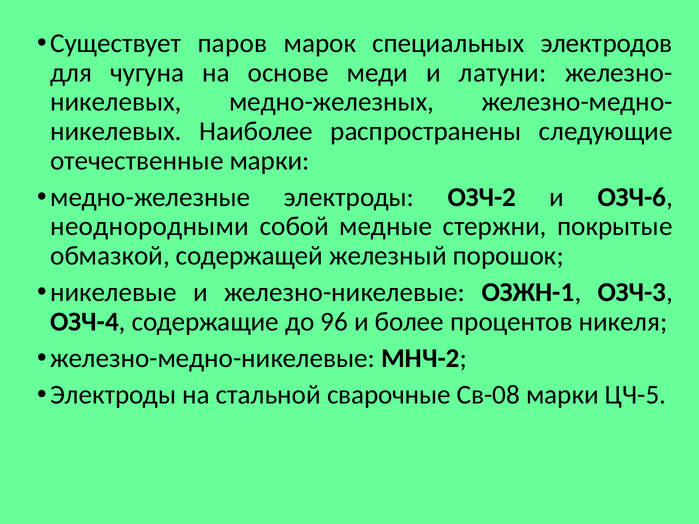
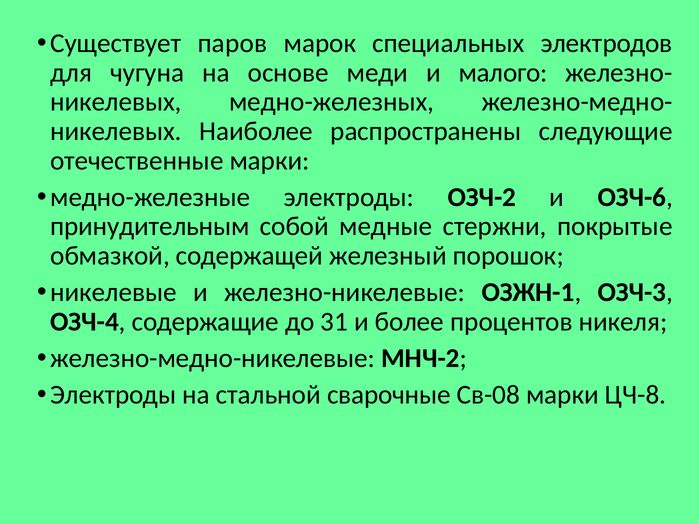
латуни: латуни -> малого
неоднородными: неоднородными -> принудительным
96: 96 -> 31
ЦЧ-5: ЦЧ-5 -> ЦЧ-8
